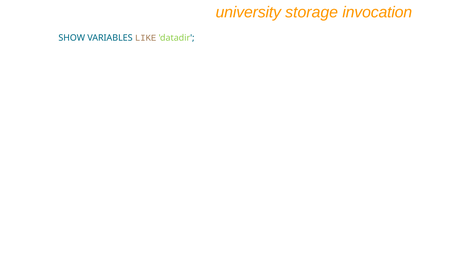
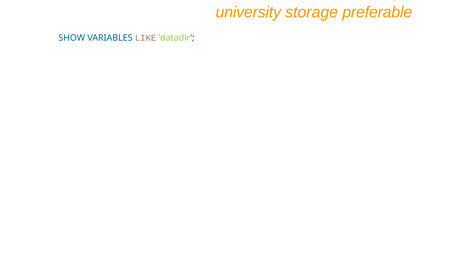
invocation: invocation -> preferable
